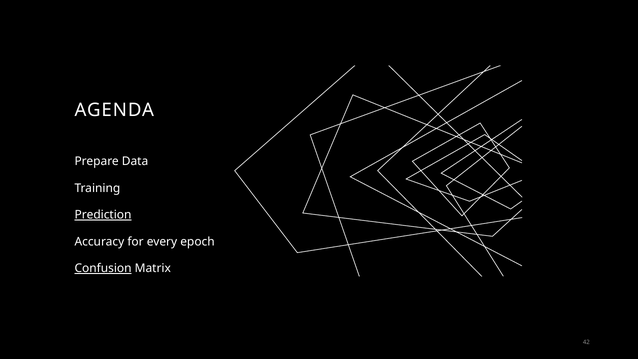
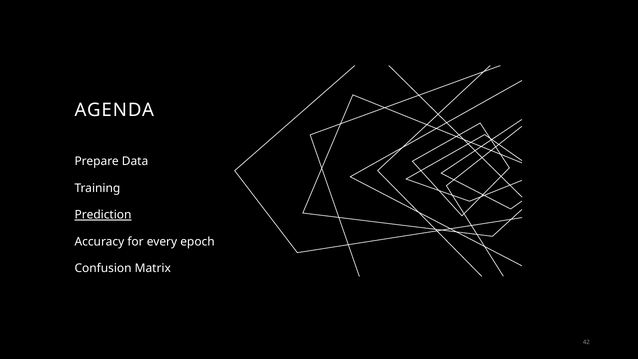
Confusion underline: present -> none
